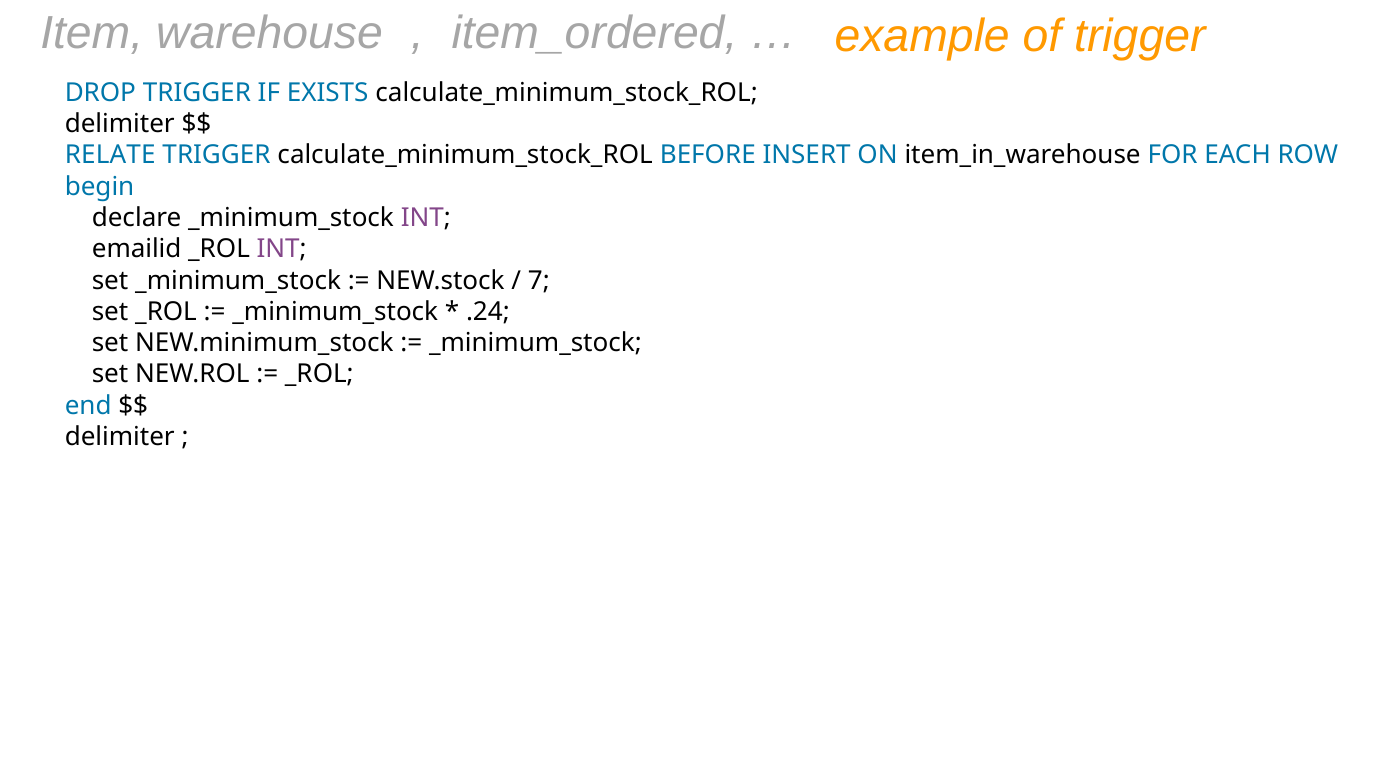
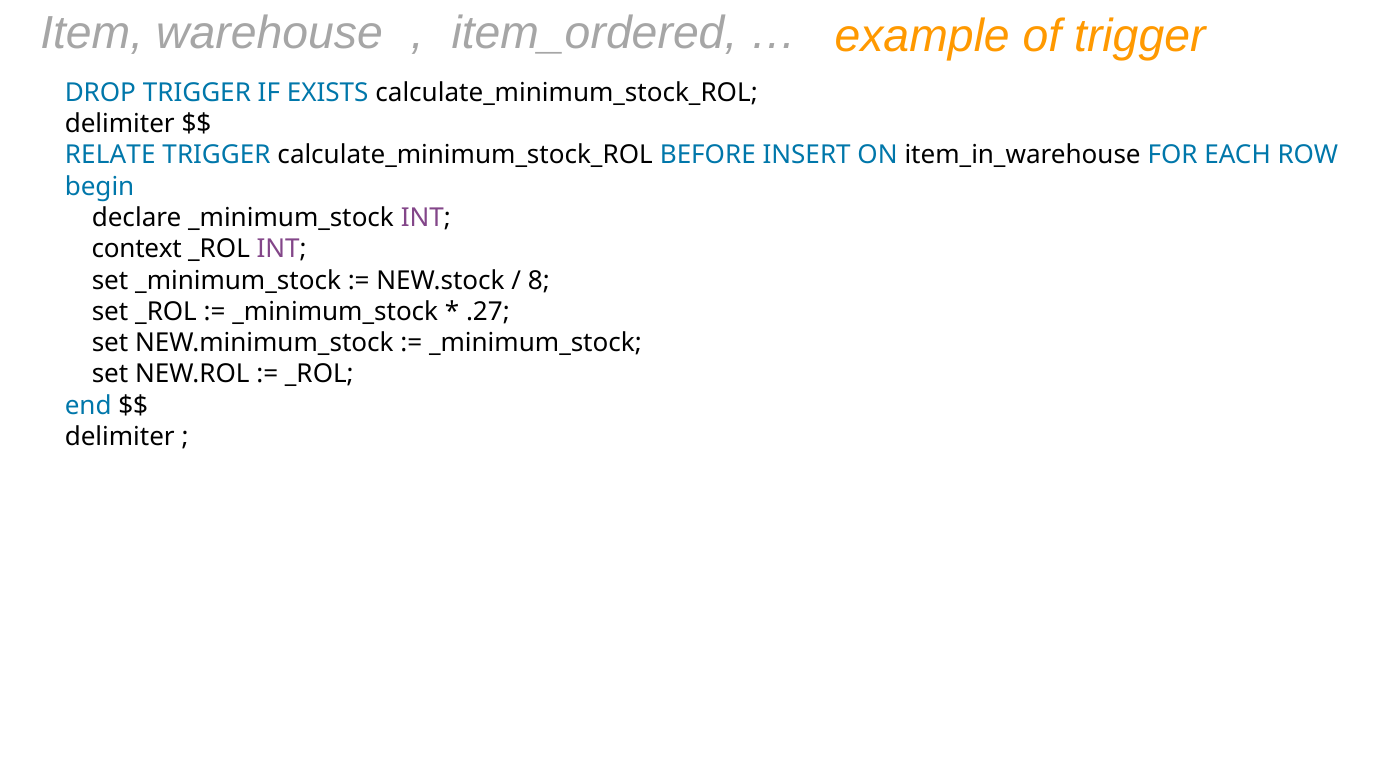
emailid: emailid -> context
7: 7 -> 8
.24: .24 -> .27
